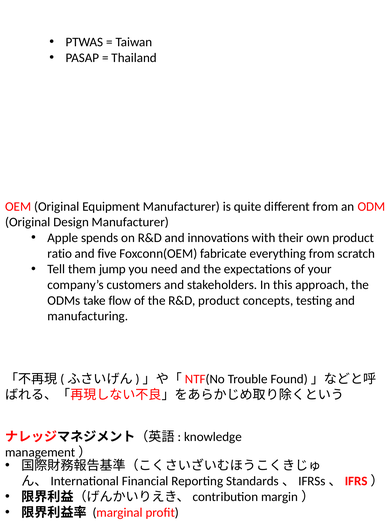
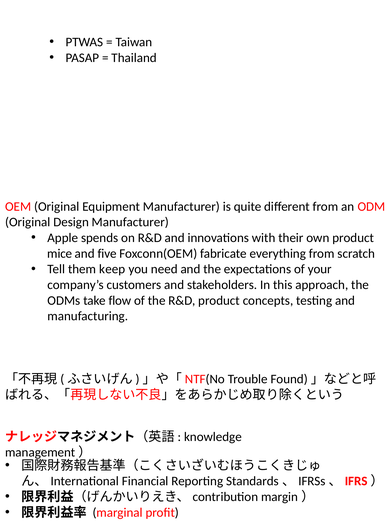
ratio: ratio -> mice
jump: jump -> keep
